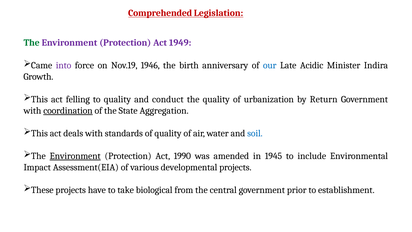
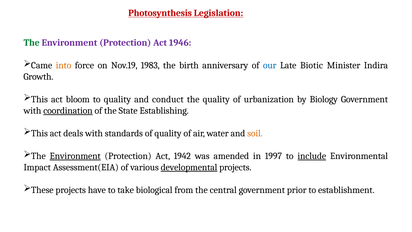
Comprehended: Comprehended -> Photosynthesis
1949: 1949 -> 1946
into colour: purple -> orange
1946: 1946 -> 1983
Acidic: Acidic -> Biotic
felling: felling -> bloom
Return: Return -> Biology
Aggregation: Aggregation -> Establishing
soil colour: blue -> orange
1990: 1990 -> 1942
1945: 1945 -> 1997
include underline: none -> present
developmental underline: none -> present
